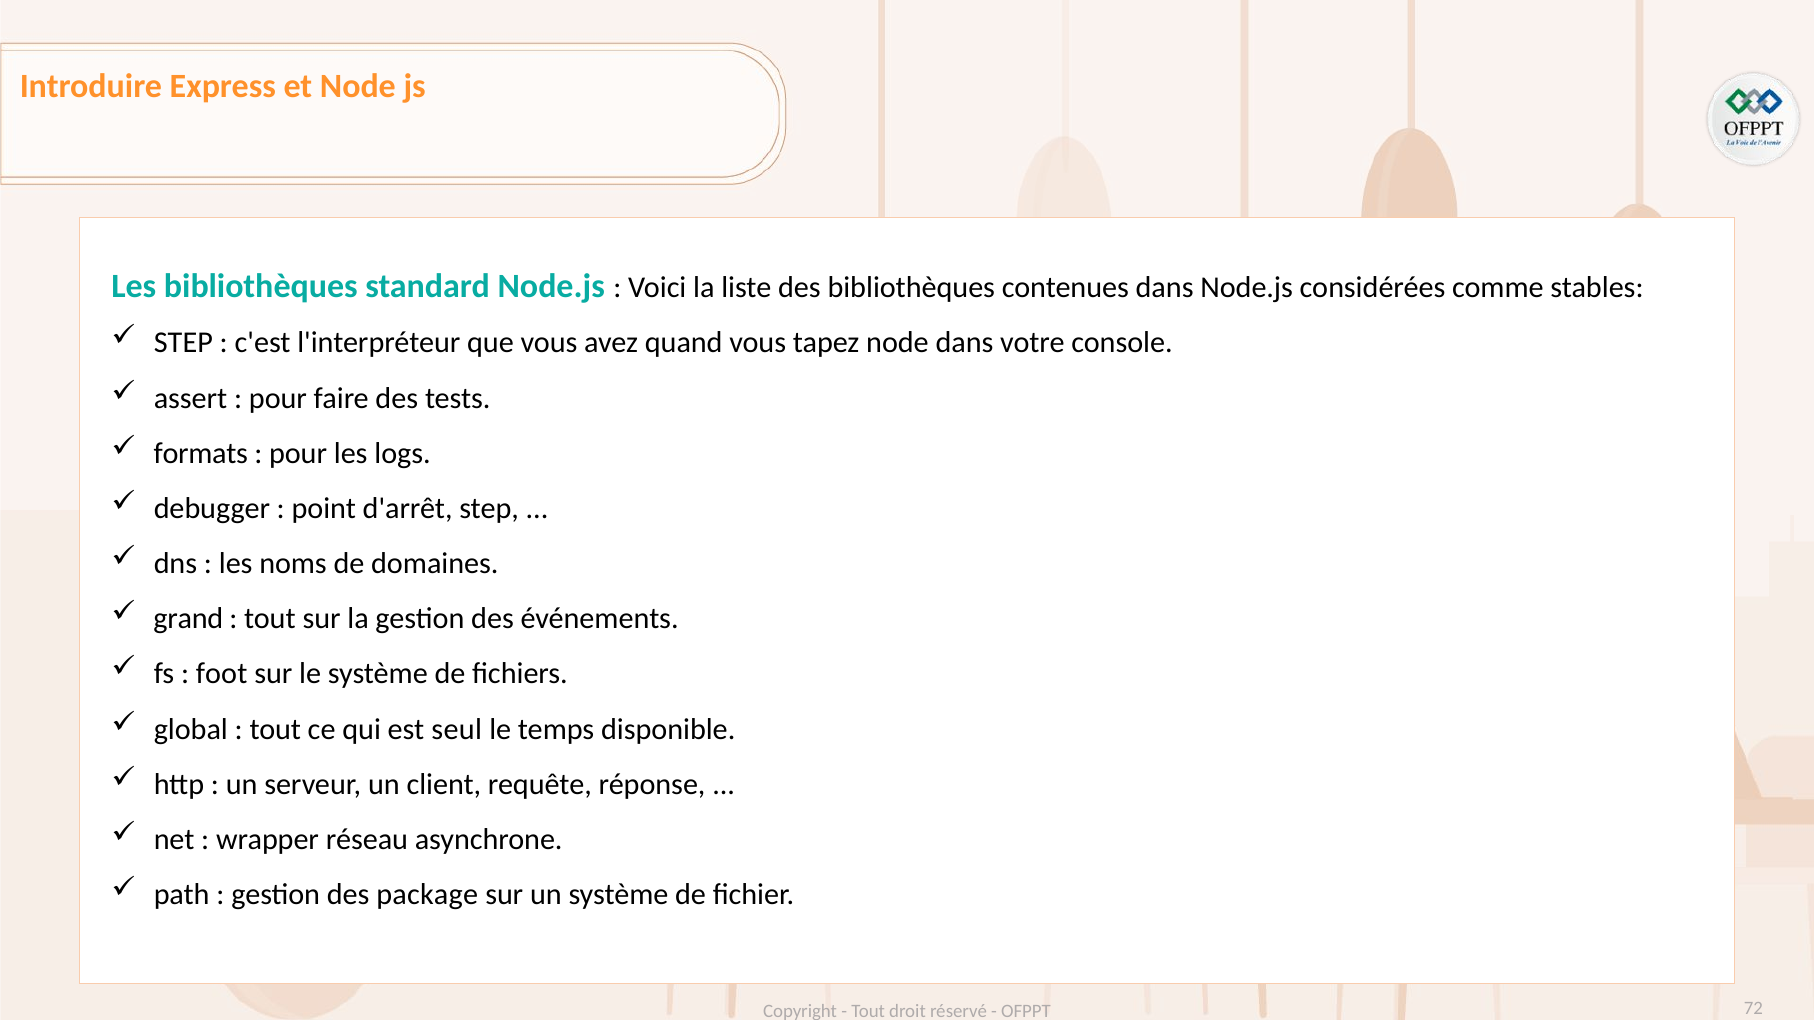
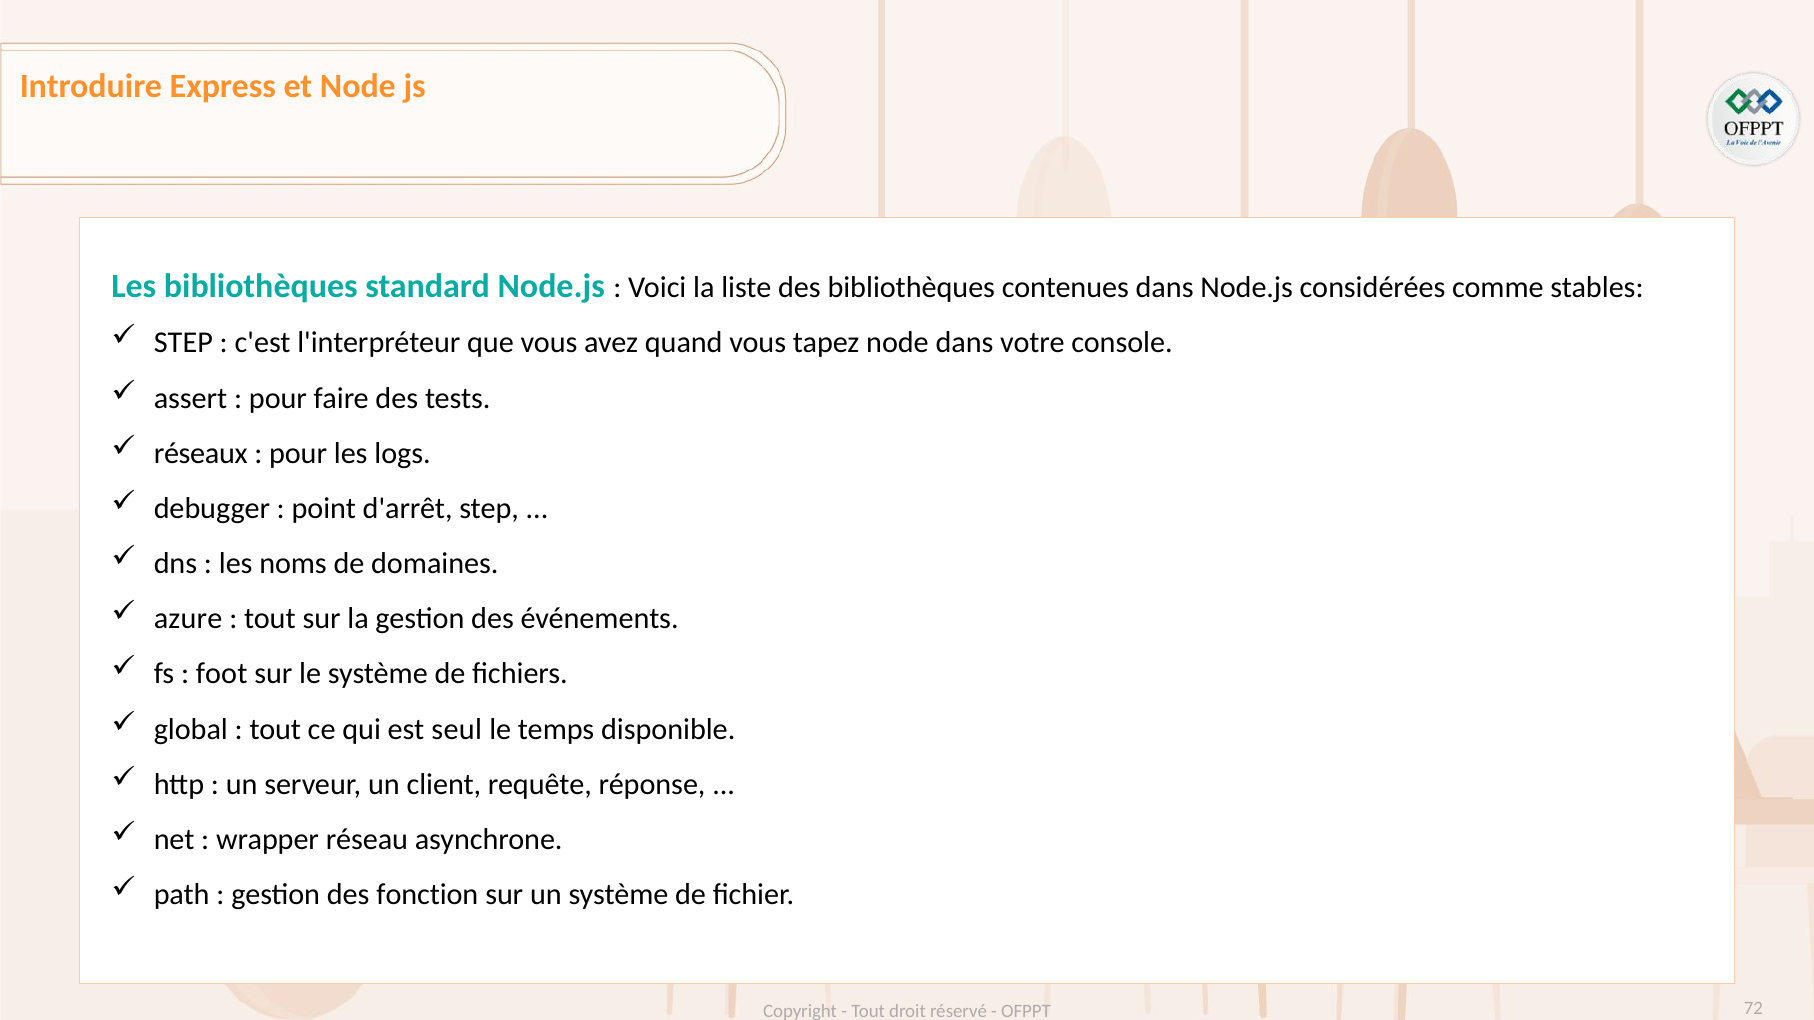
formats: formats -> réseaux
grand: grand -> azure
package: package -> fonction
